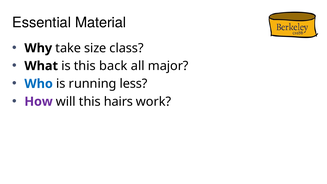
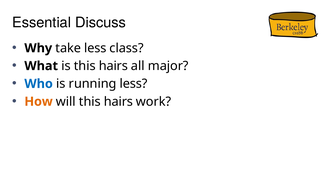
Material: Material -> Discuss
take size: size -> less
is this back: back -> hairs
How colour: purple -> orange
